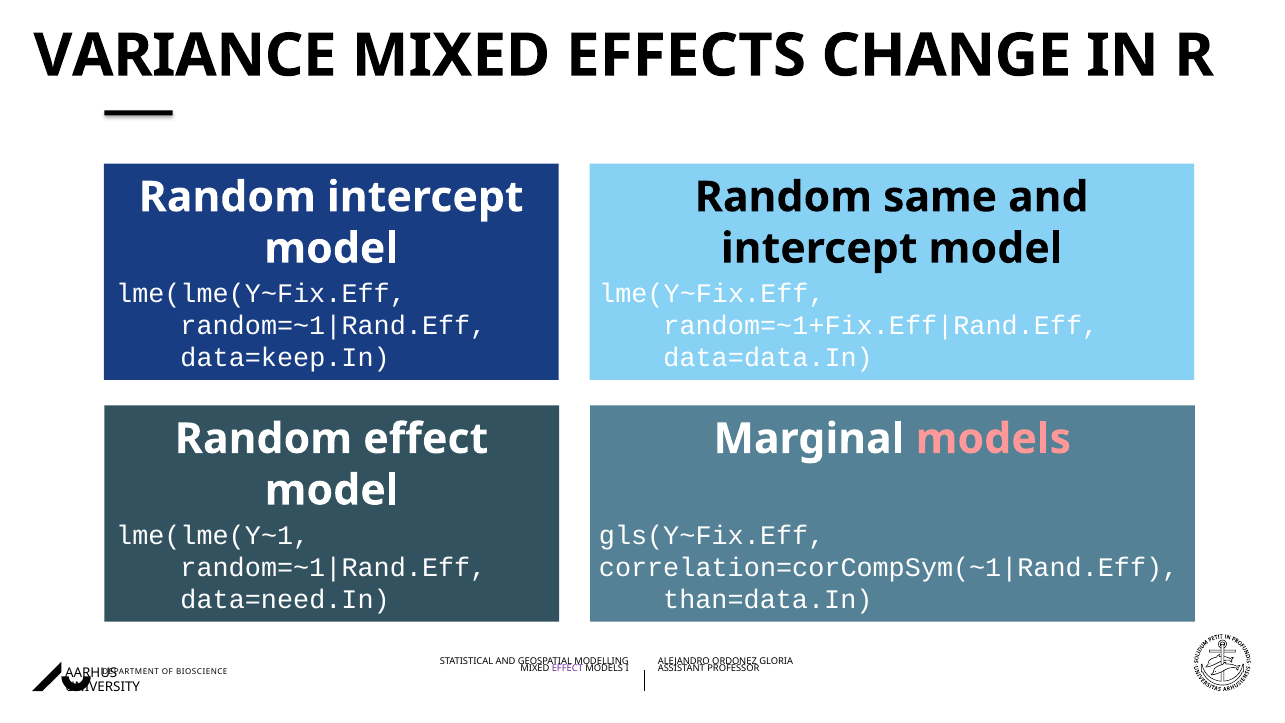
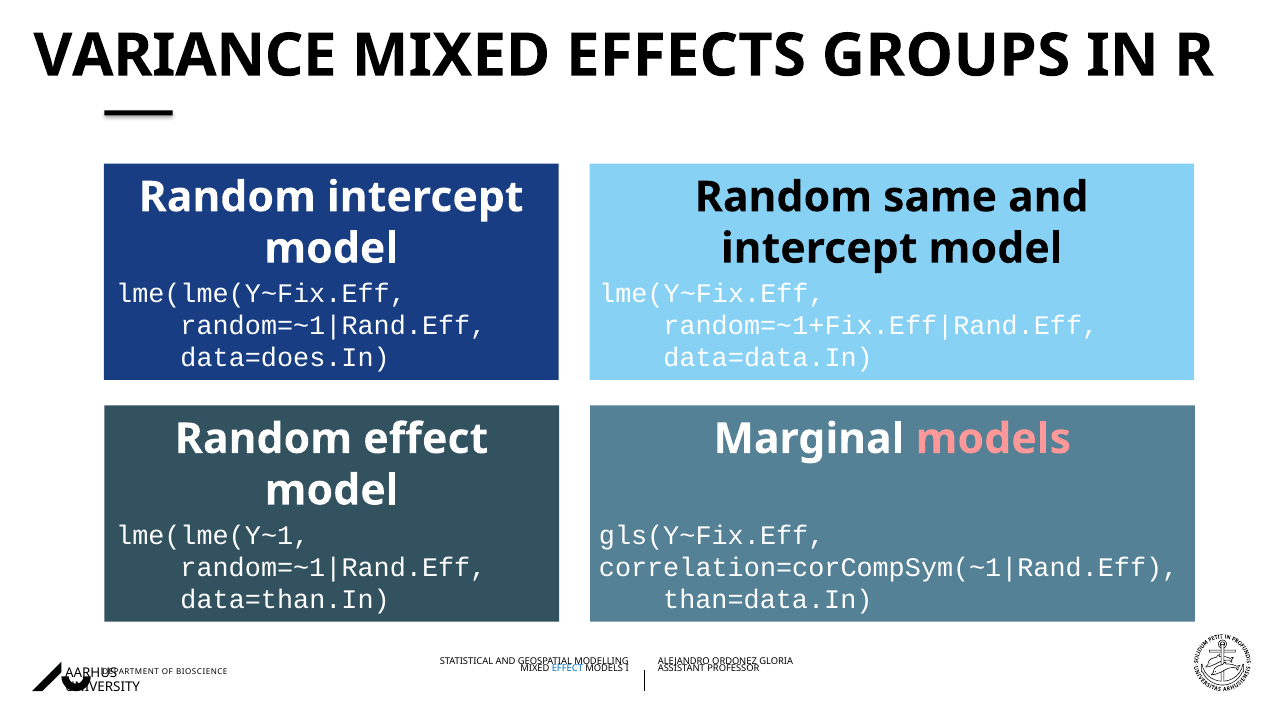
CHANGE: CHANGE -> GROUPS
data=keep.In: data=keep.In -> data=does.In
data=need.In: data=need.In -> data=than.In
EFFECT at (567, 668) colour: purple -> blue
